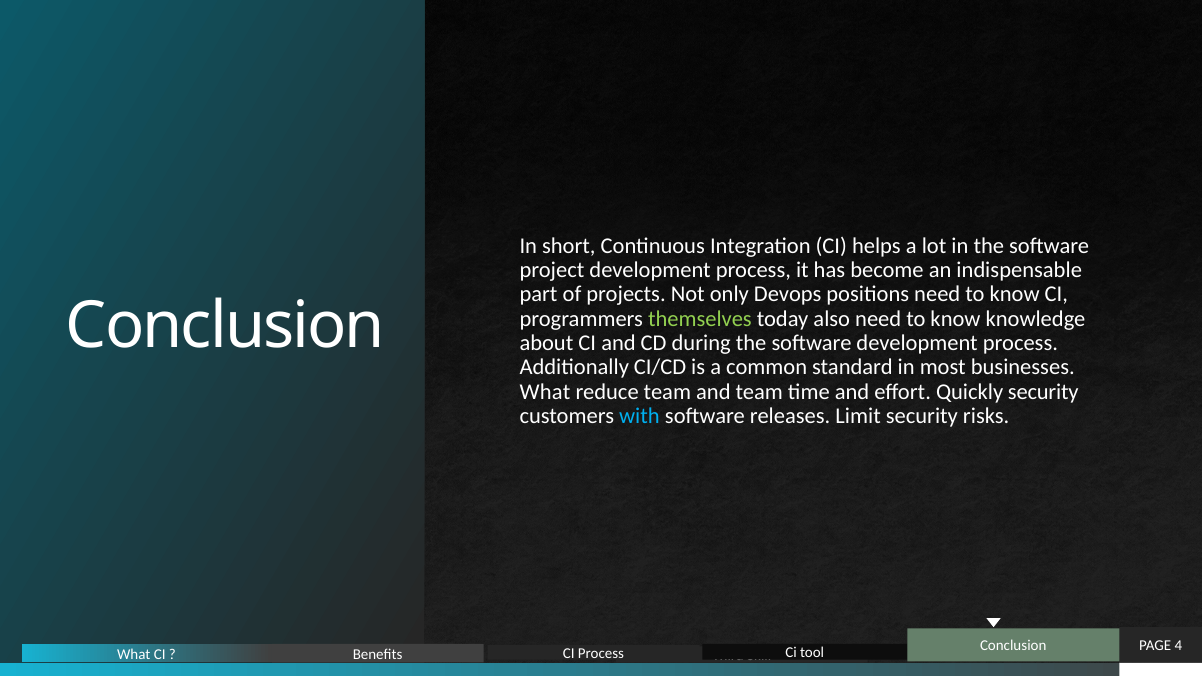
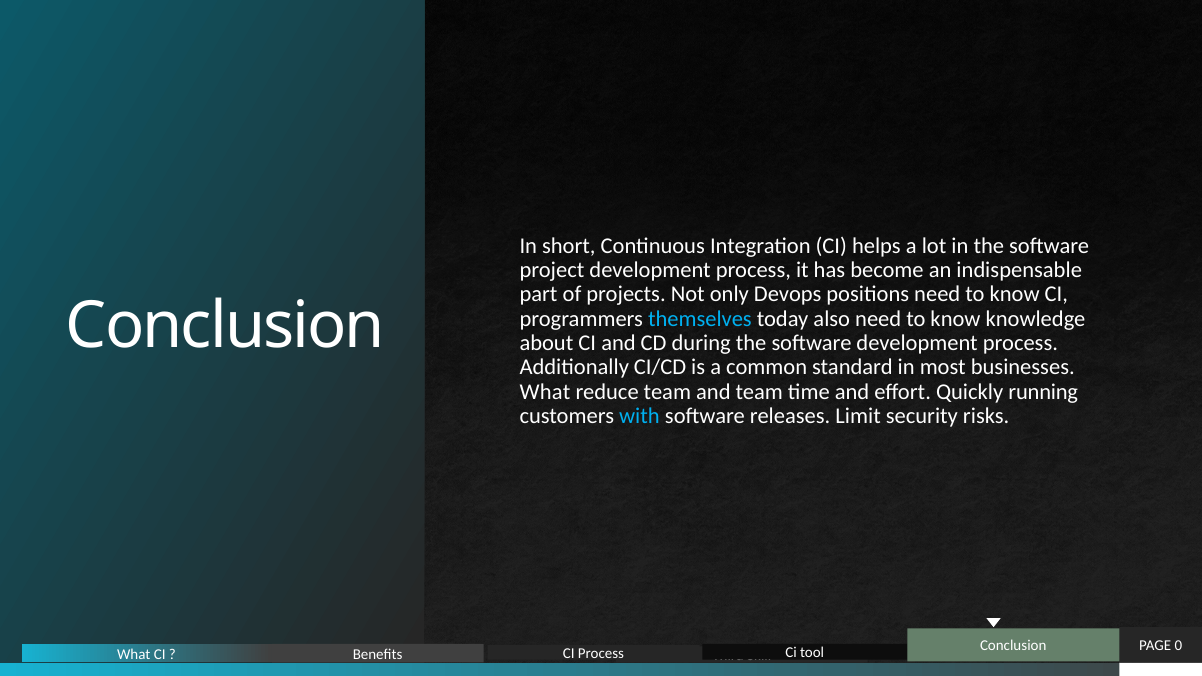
themselves colour: light green -> light blue
Quickly security: security -> running
4: 4 -> 0
